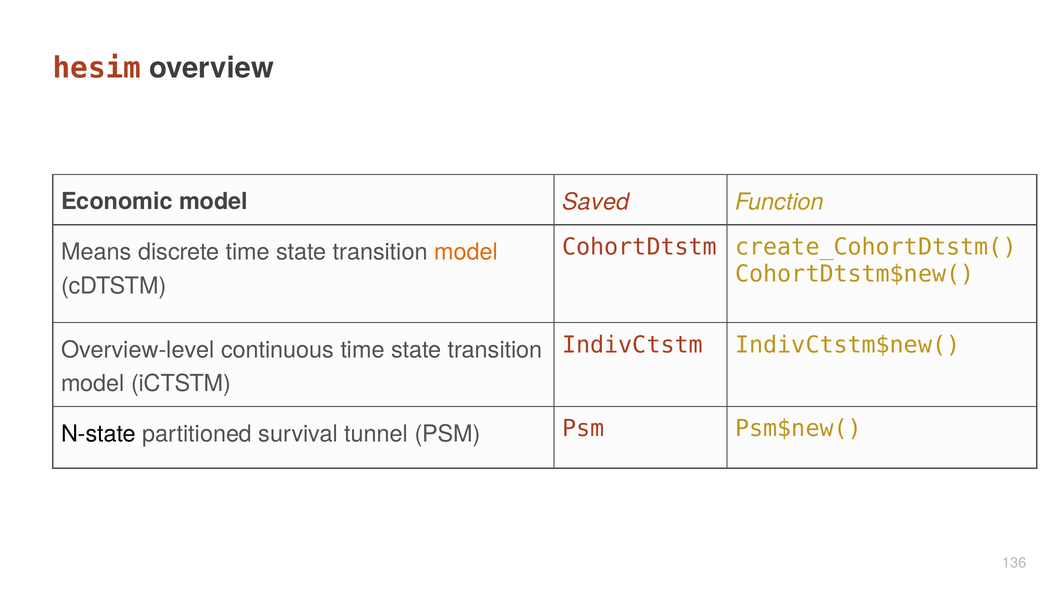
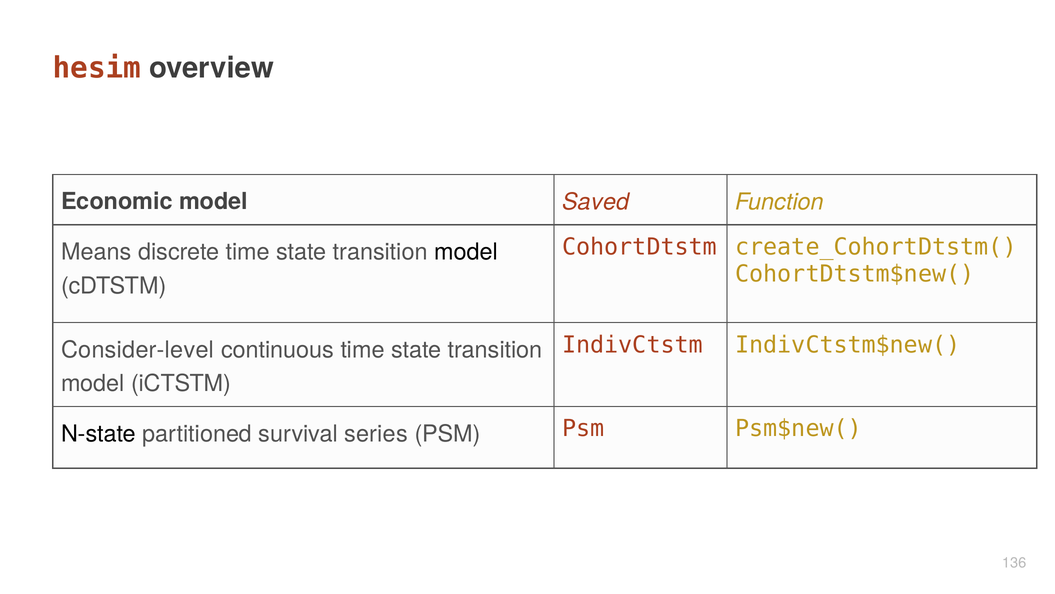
model at (466, 252) colour: orange -> black
Overview-level: Overview-level -> Consider-level
tunnel: tunnel -> series
